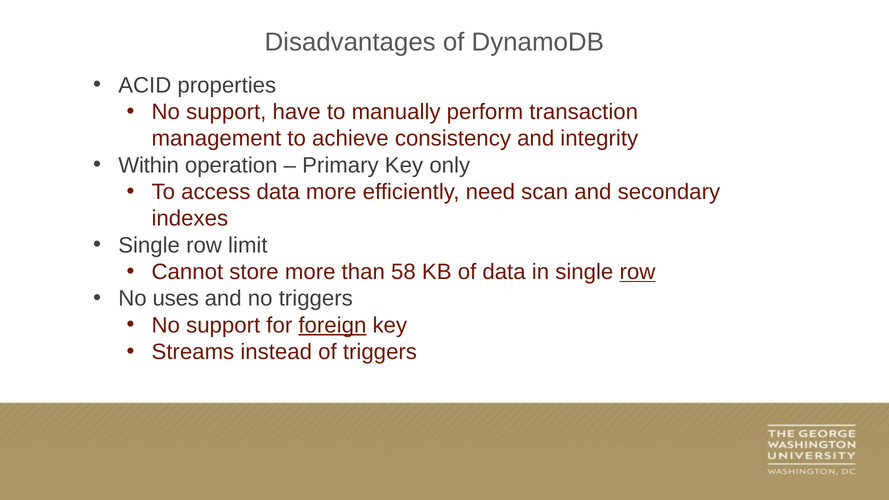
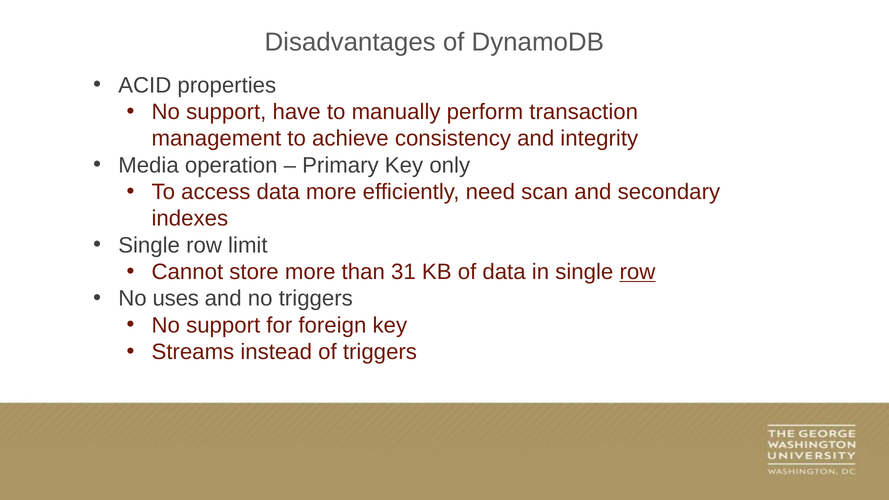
Within: Within -> Media
58: 58 -> 31
foreign underline: present -> none
